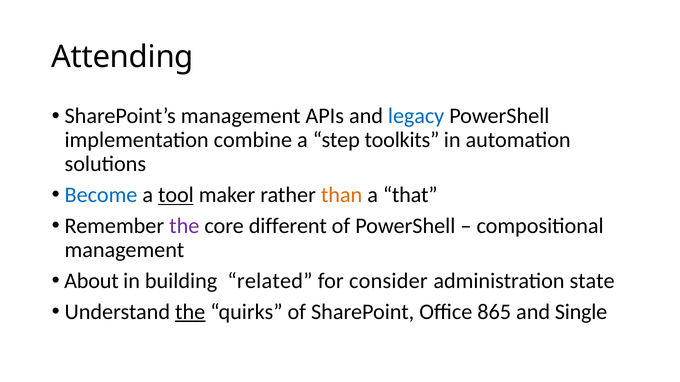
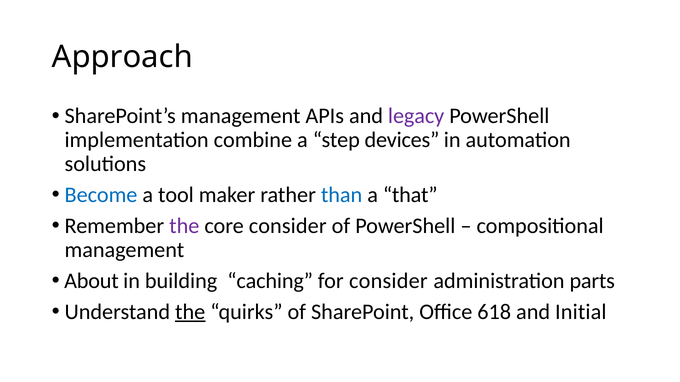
Attending: Attending -> Approach
legacy colour: blue -> purple
toolkits: toolkits -> devices
tool underline: present -> none
than colour: orange -> blue
core different: different -> consider
related: related -> caching
state: state -> parts
865: 865 -> 618
Single: Single -> Initial
